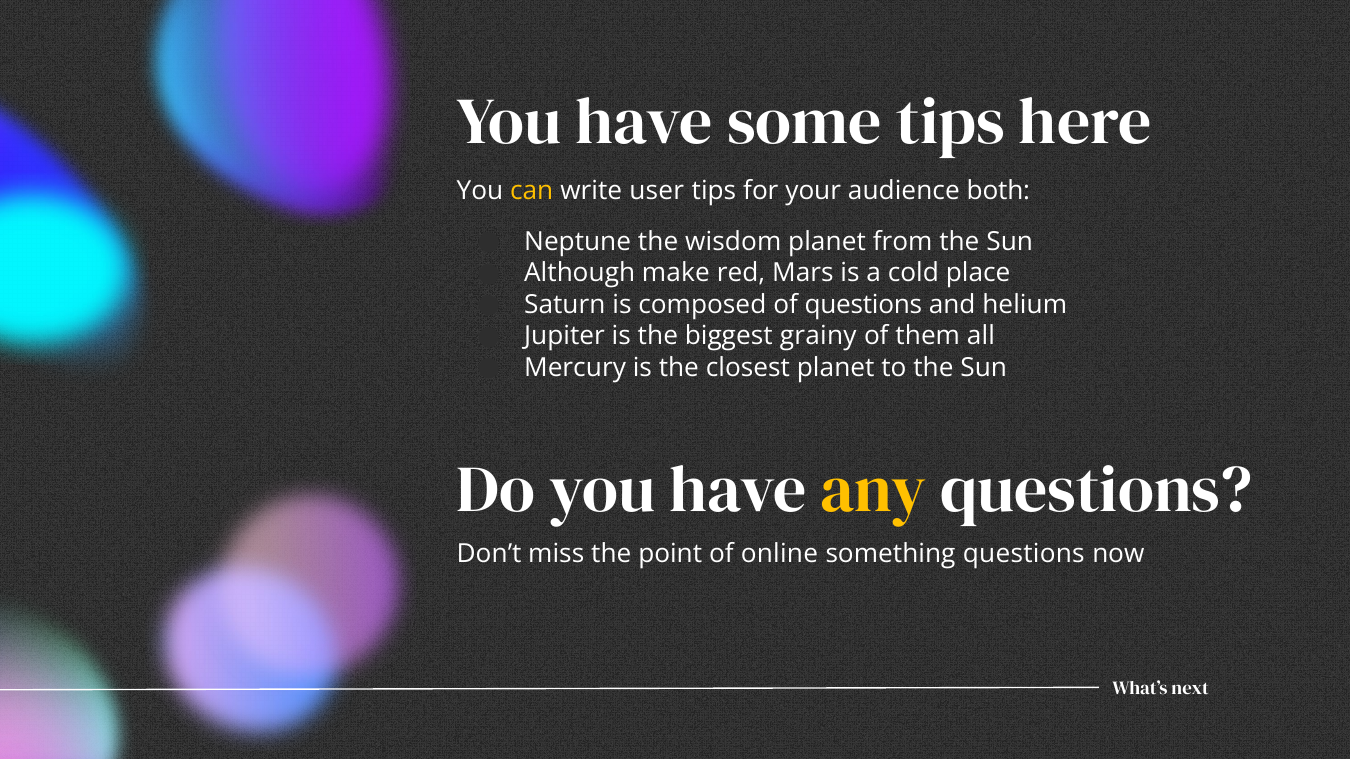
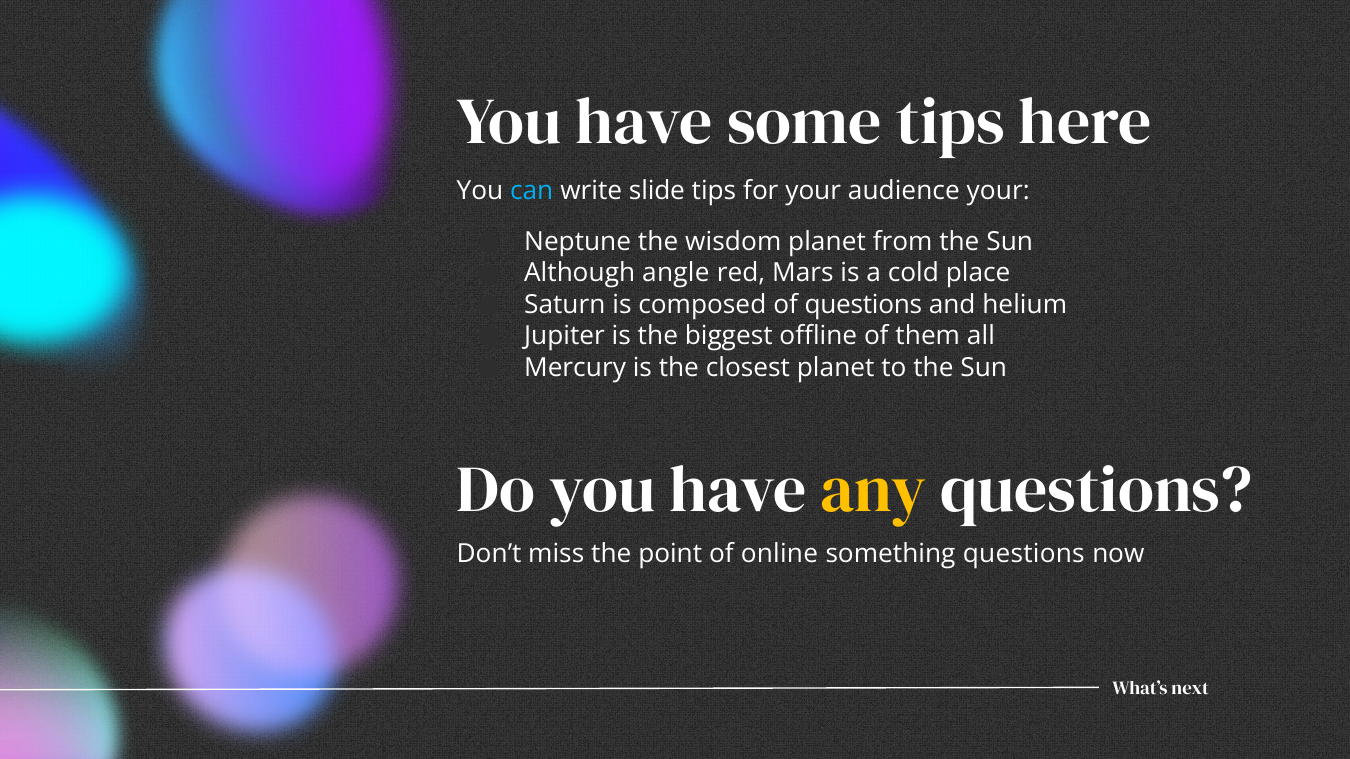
can colour: yellow -> light blue
user: user -> slide
audience both: both -> your
make: make -> angle
grainy: grainy -> offline
